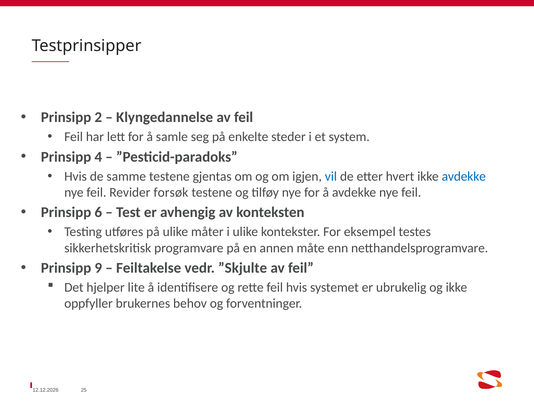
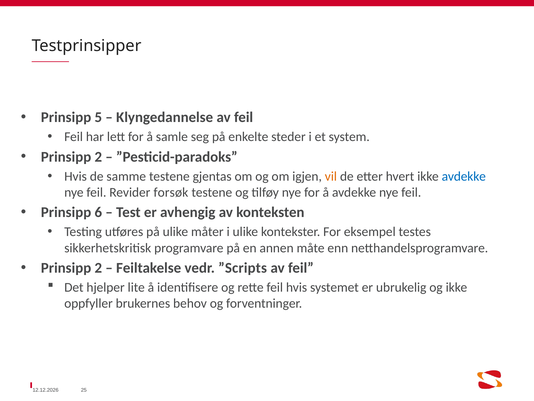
2: 2 -> 5
4 at (98, 157): 4 -> 2
vil colour: blue -> orange
9 at (98, 268): 9 -> 2
”Skjulte: ”Skjulte -> ”Scripts
